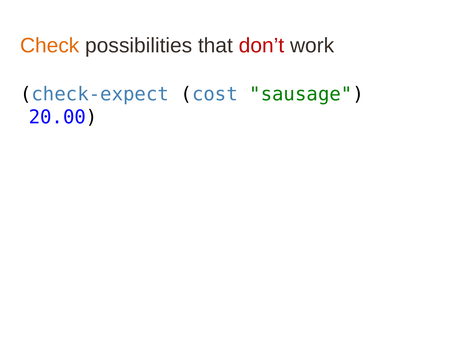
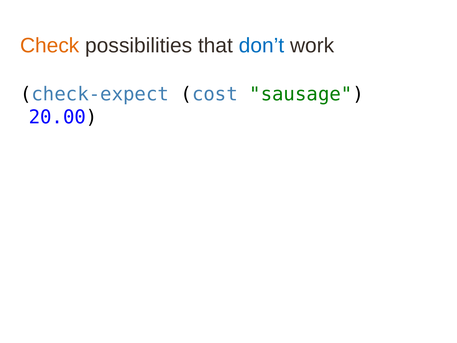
don’t colour: red -> blue
